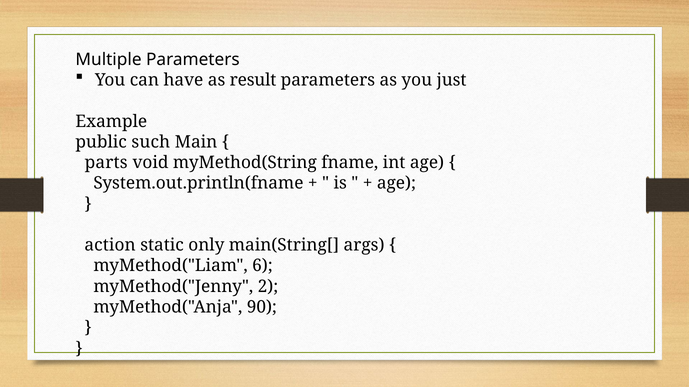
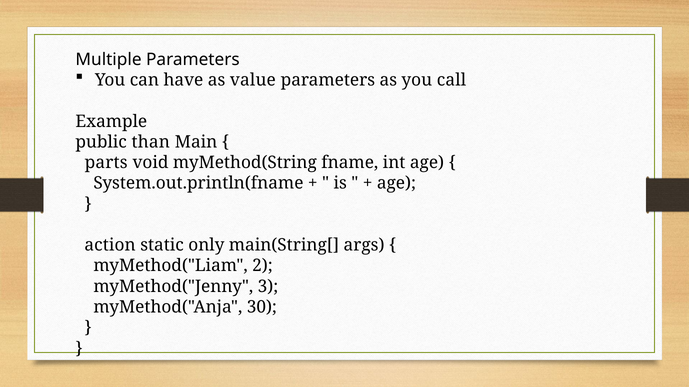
result: result -> value
just: just -> call
such: such -> than
6: 6 -> 2
2: 2 -> 3
90: 90 -> 30
